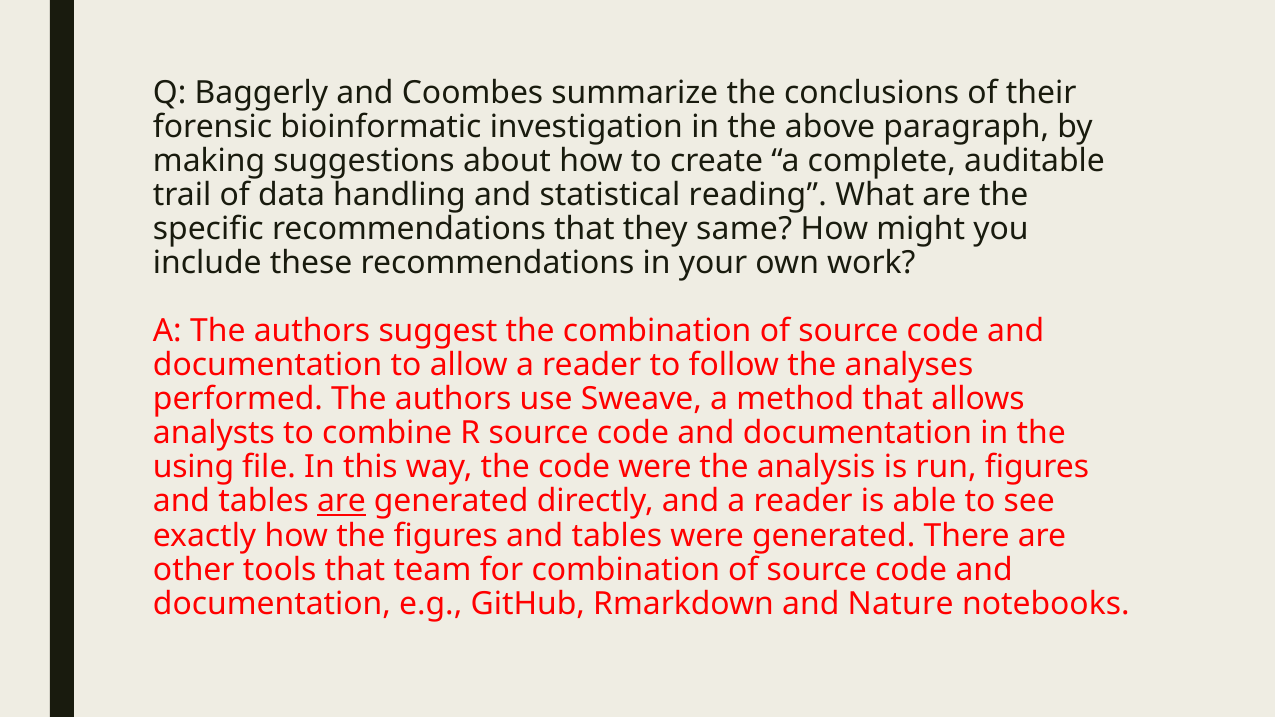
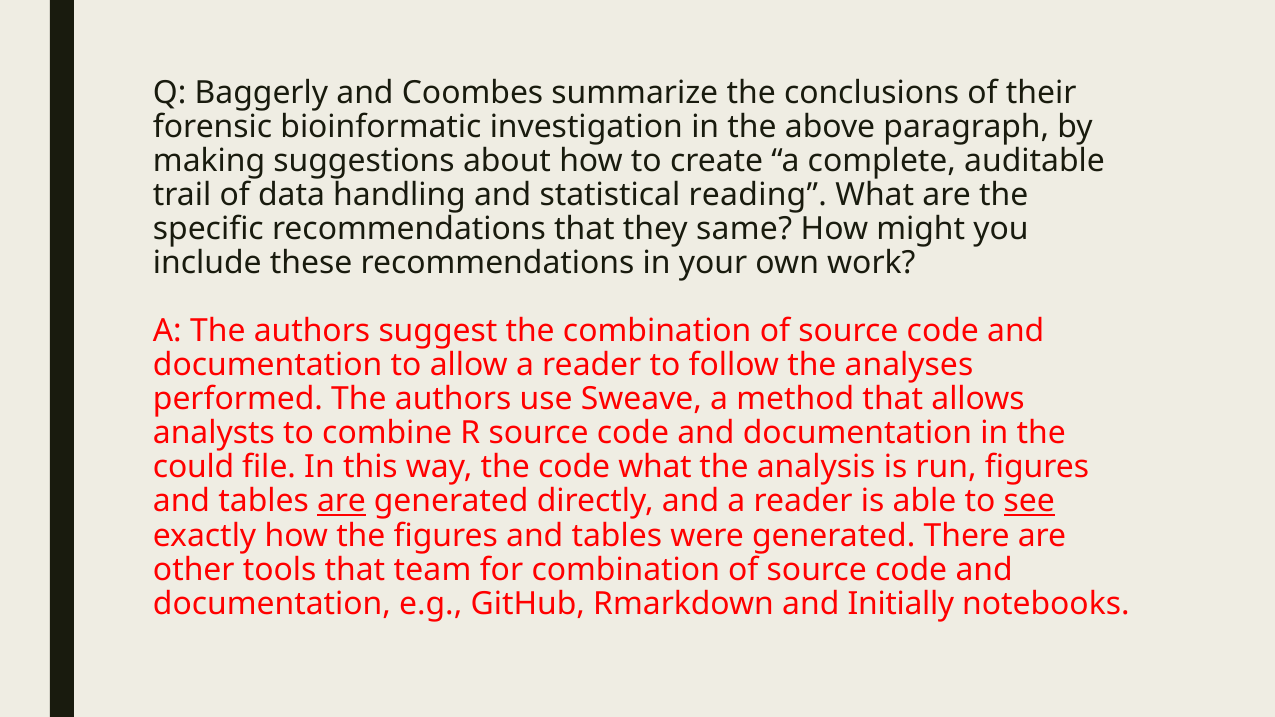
using: using -> could
code were: were -> what
see underline: none -> present
Nature: Nature -> Initially
